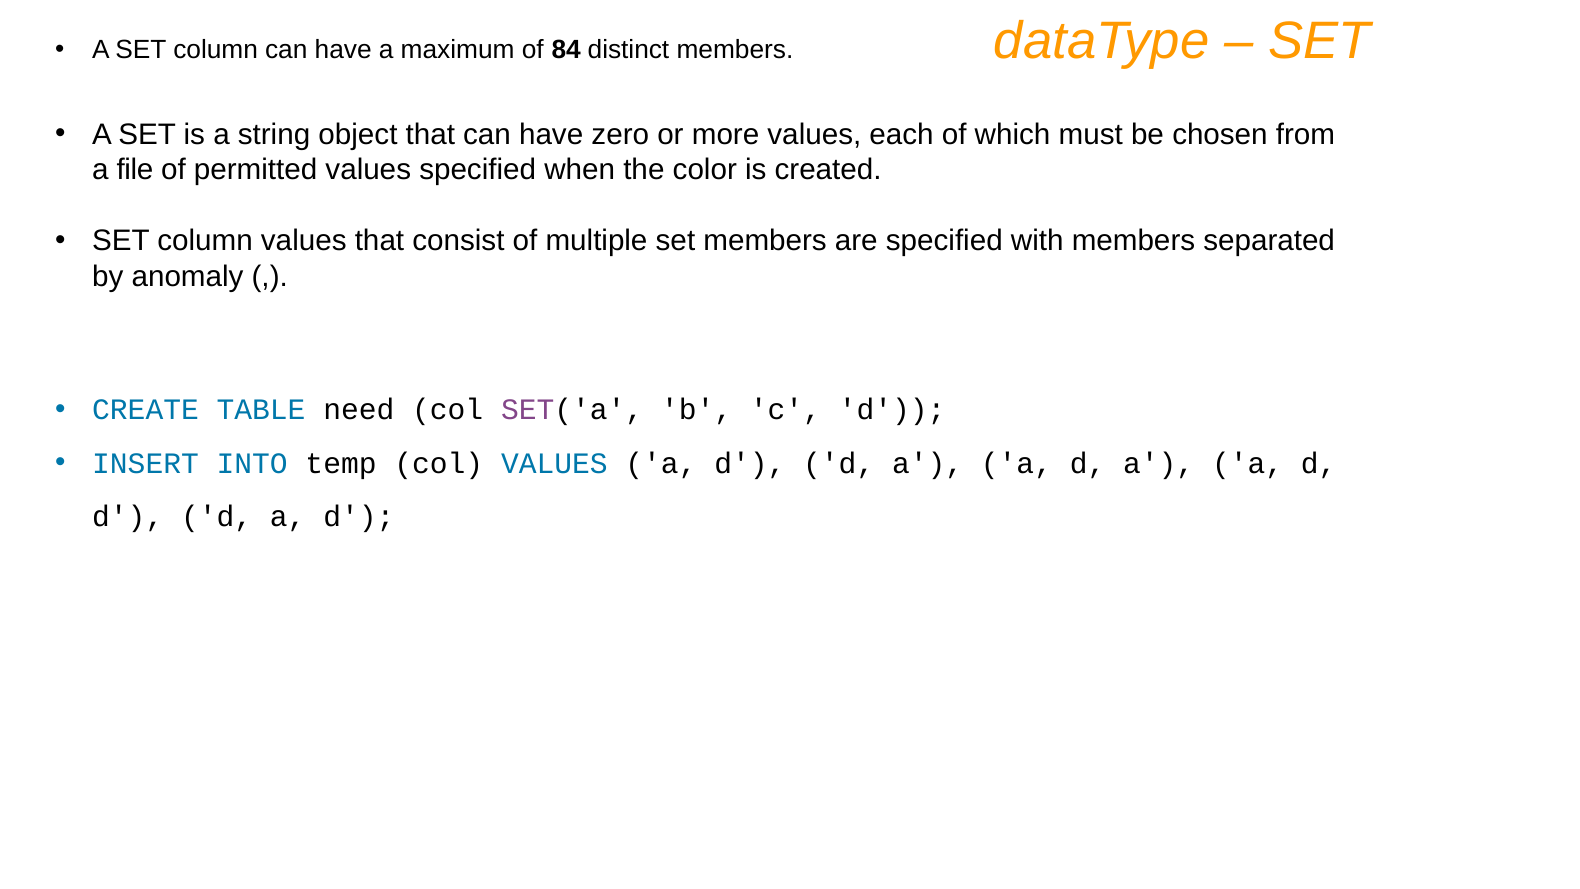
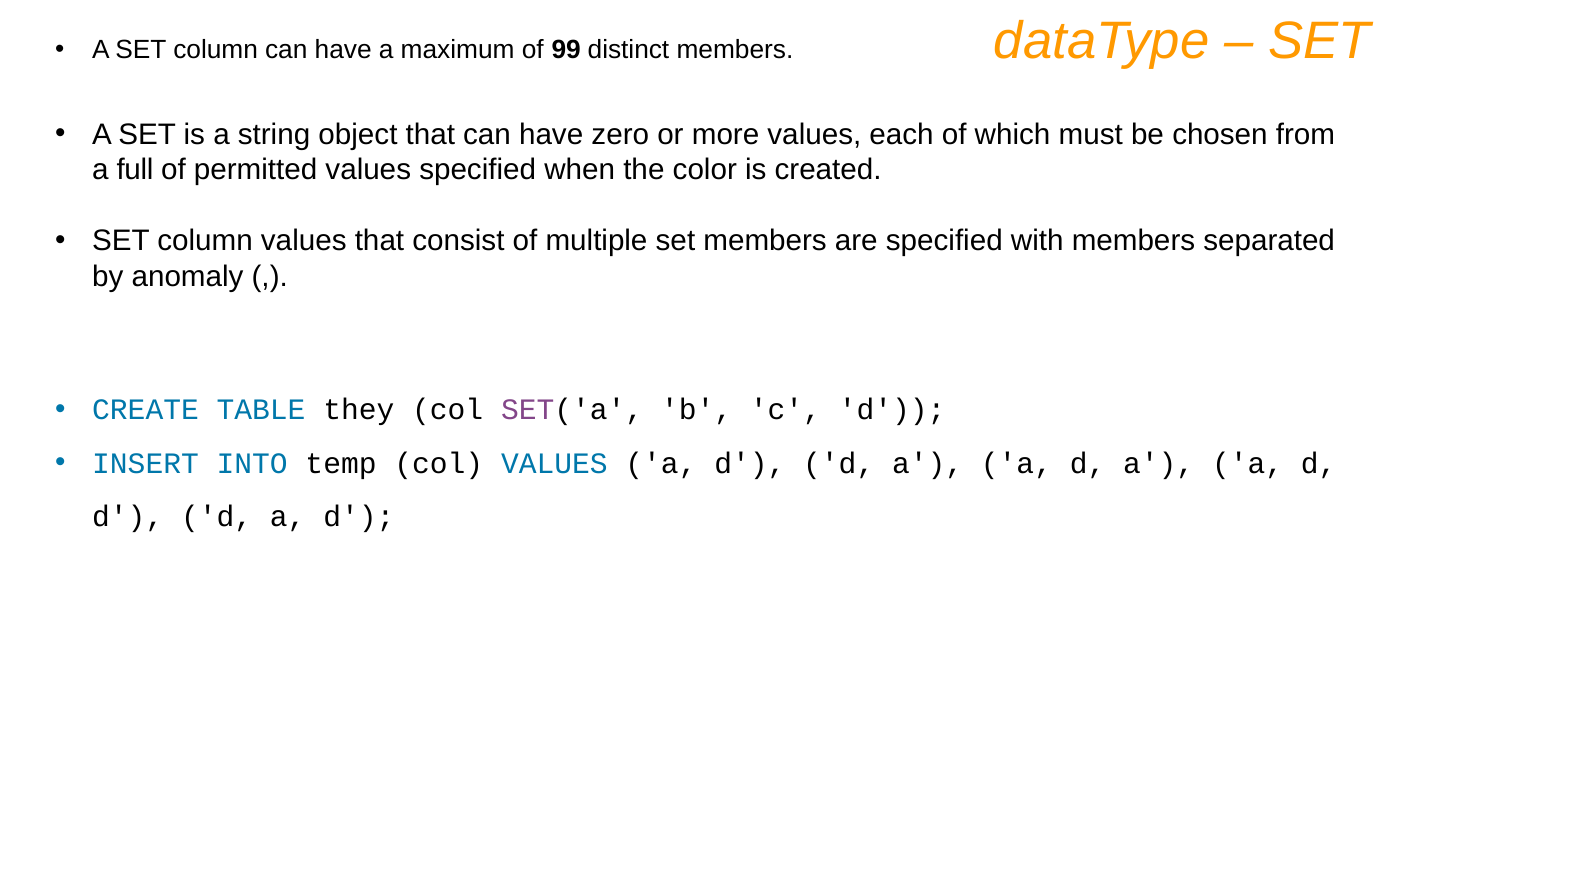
84: 84 -> 99
file: file -> full
need: need -> they
